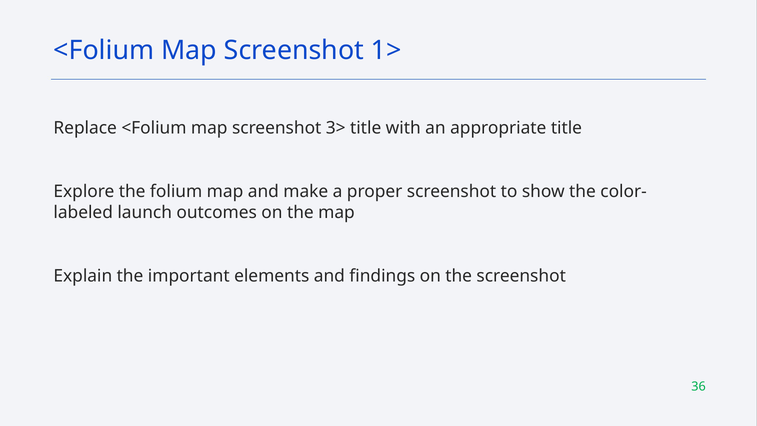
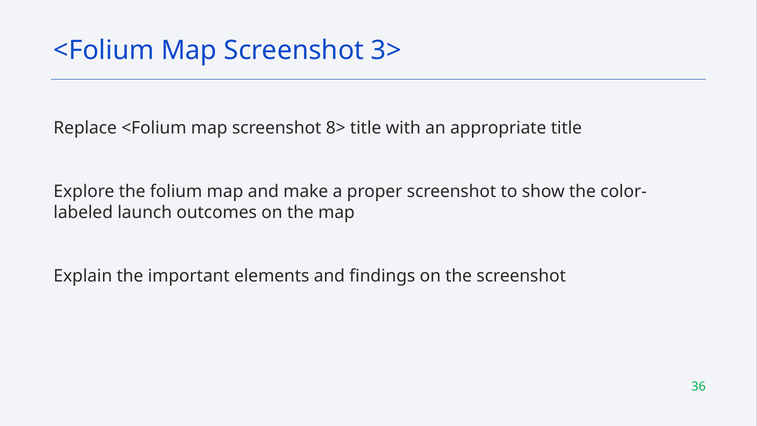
1>: 1> -> 3>
3>: 3> -> 8>
